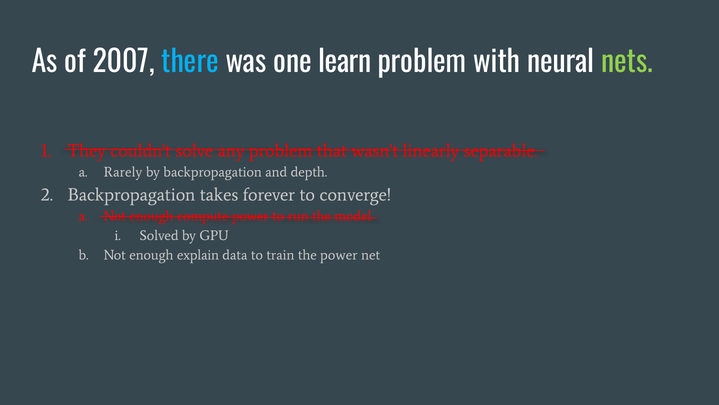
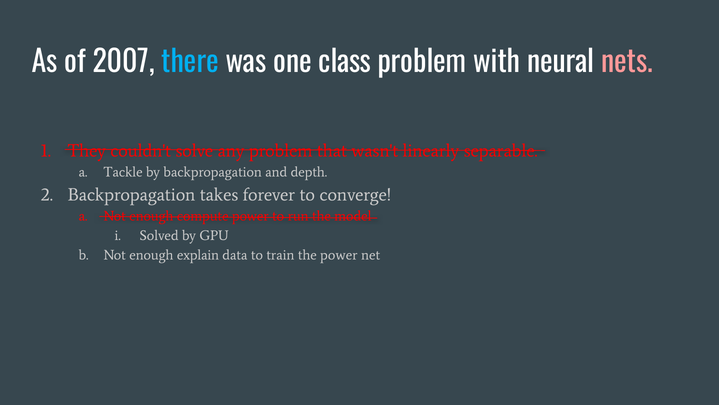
learn: learn -> class
nets colour: light green -> pink
Rarely: Rarely -> Tackle
